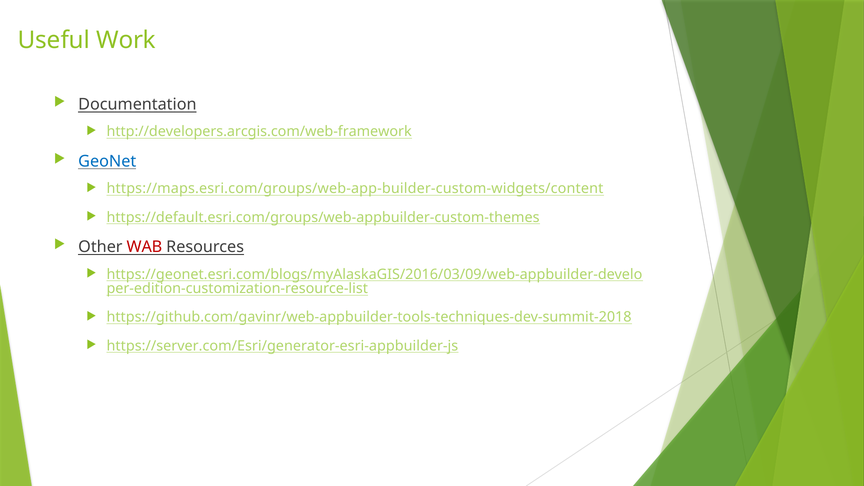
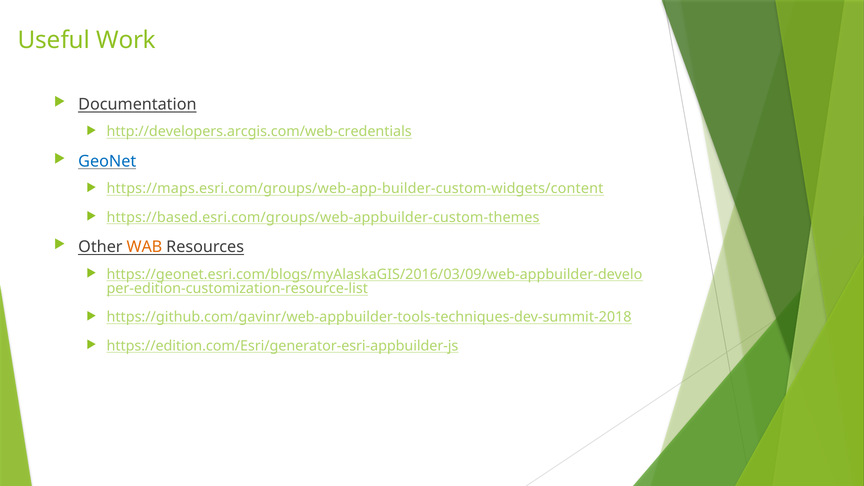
http://developers.arcgis.com/web-framework: http://developers.arcgis.com/web-framework -> http://developers.arcgis.com/web-credentials
https://default.esri.com/groups/web-appbuilder-custom-themes: https://default.esri.com/groups/web-appbuilder-custom-themes -> https://based.esri.com/groups/web-appbuilder-custom-themes
WAB colour: red -> orange
https://server.com/Esri/generator-esri-appbuilder-js: https://server.com/Esri/generator-esri-appbuilder-js -> https://edition.com/Esri/generator-esri-appbuilder-js
